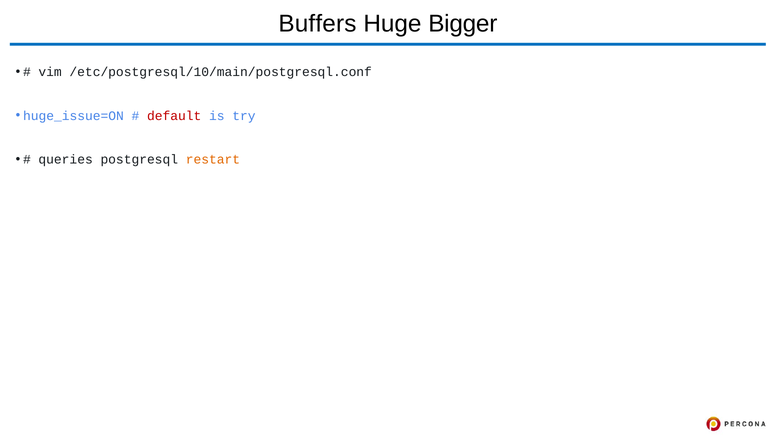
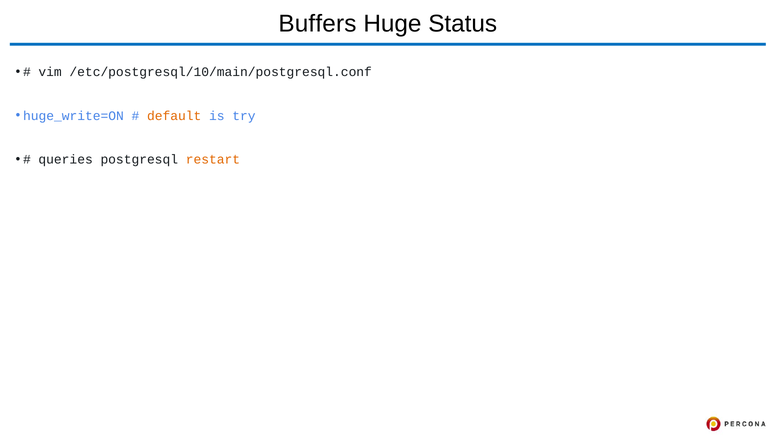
Bigger: Bigger -> Status
huge_issue=ON: huge_issue=ON -> huge_write=ON
default colour: red -> orange
